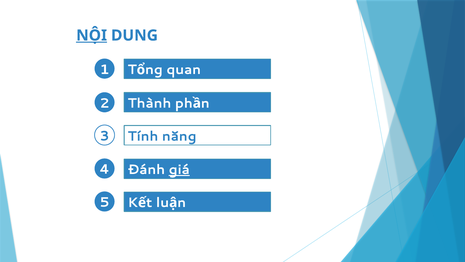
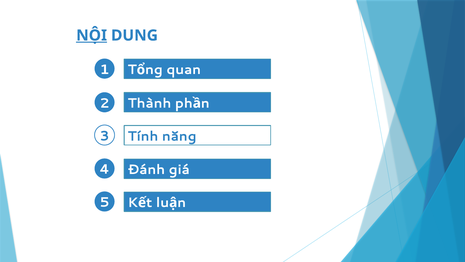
giá underline: present -> none
